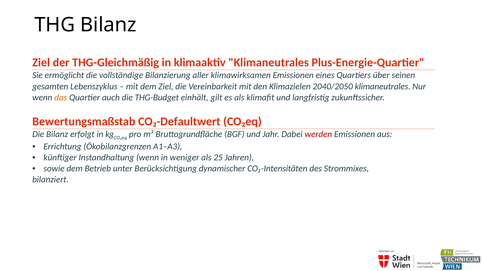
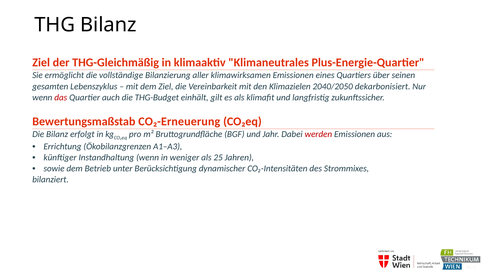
2040/2050 klimaneutrales: klimaneutrales -> dekarbonisiert
das colour: orange -> red
CO₂-Defaultwert: CO₂-Defaultwert -> CO₂-Erneuerung
